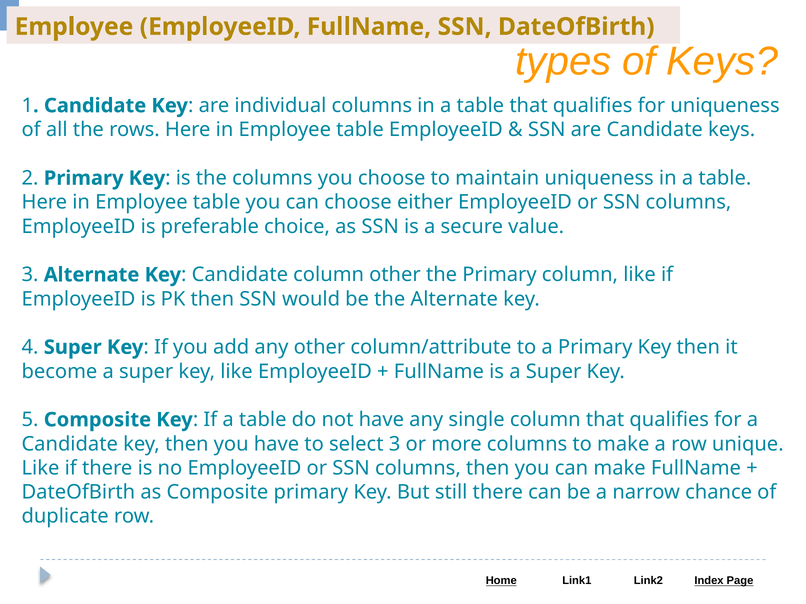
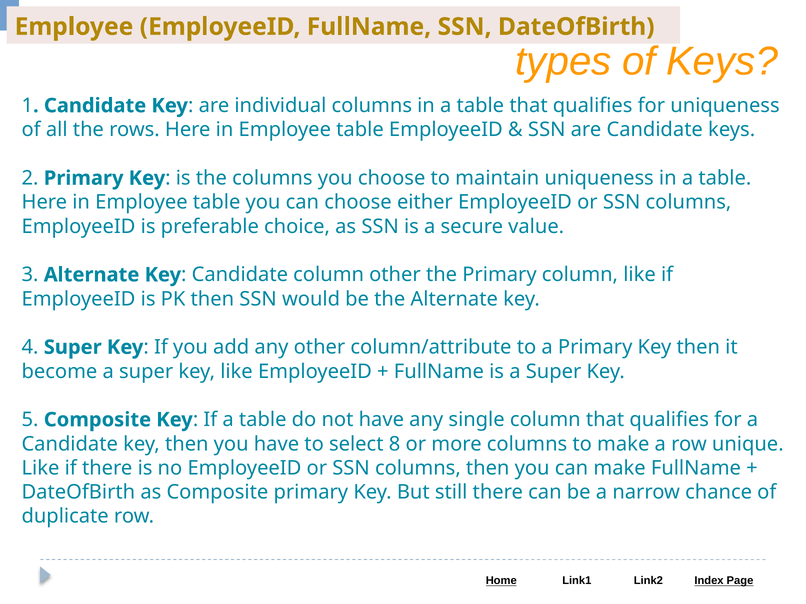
select 3: 3 -> 8
